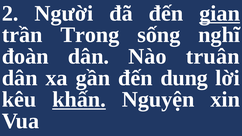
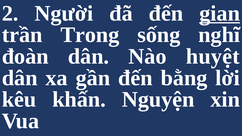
truân: truân -> huyệt
dung: dung -> bằng
khấn underline: present -> none
